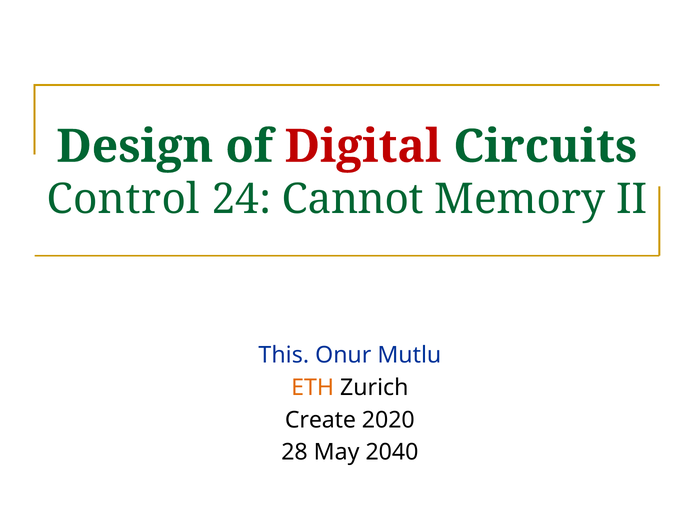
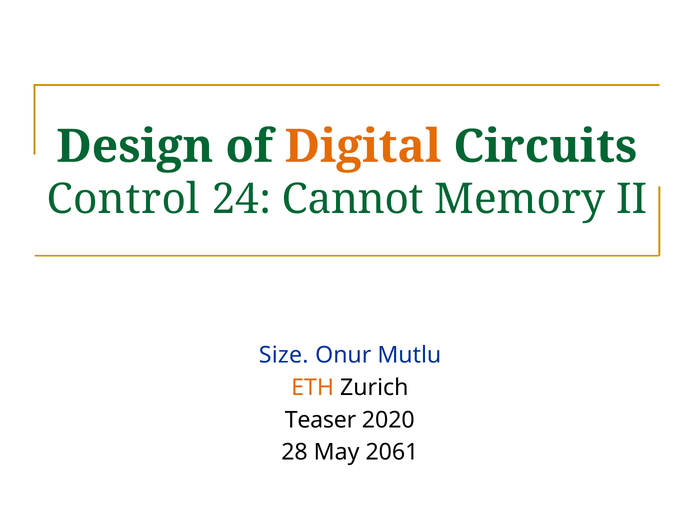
Digital colour: red -> orange
This: This -> Size
Create: Create -> Teaser
2040: 2040 -> 2061
